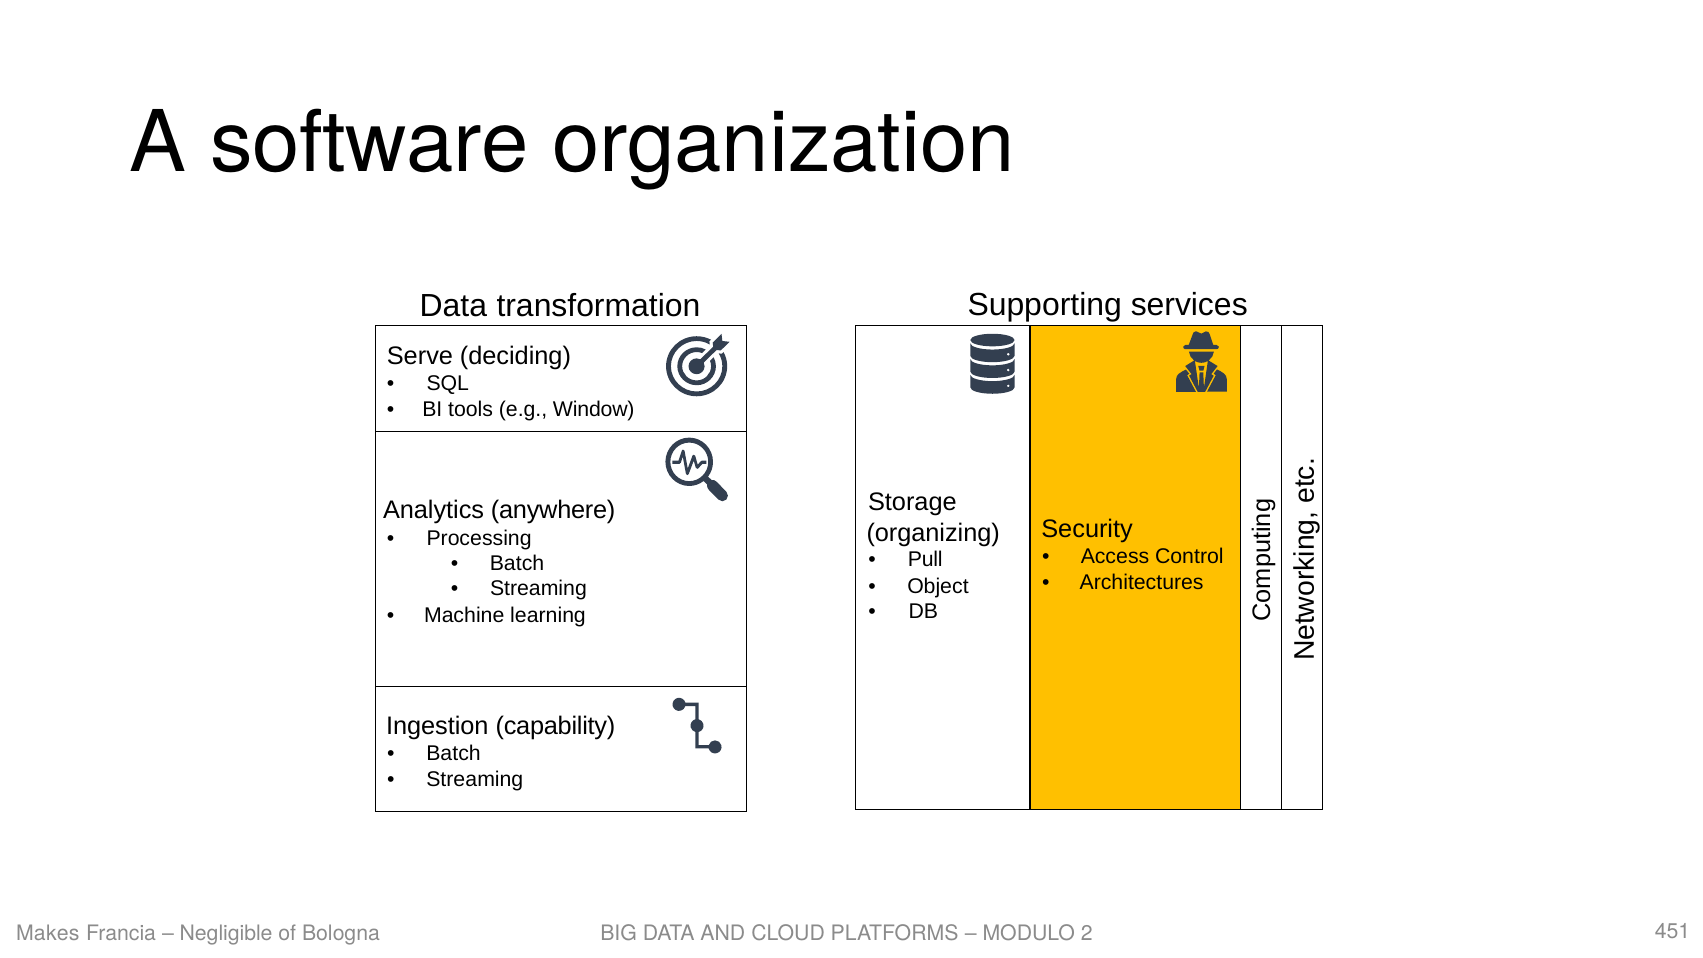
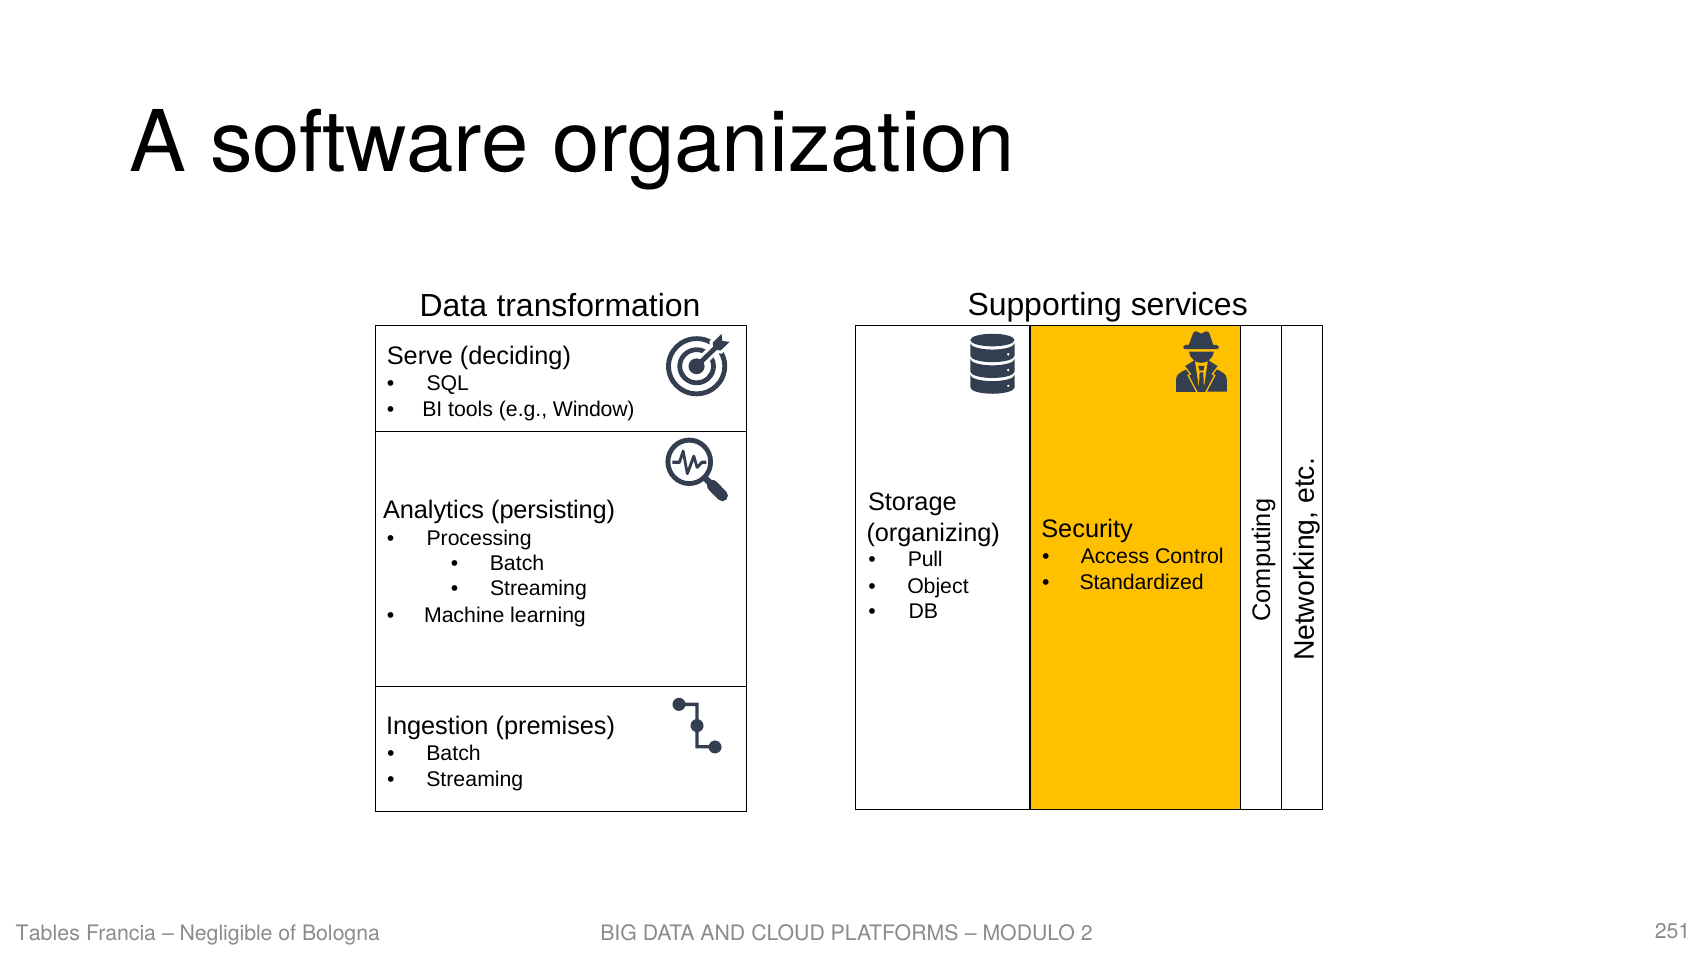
anywhere: anywhere -> persisting
Architectures: Architectures -> Standardized
capability: capability -> premises
Makes: Makes -> Tables
451: 451 -> 251
